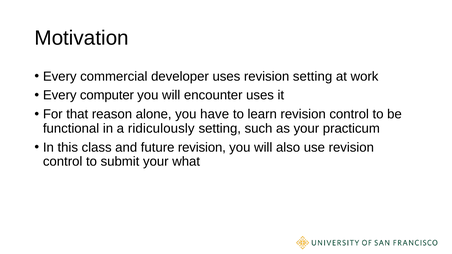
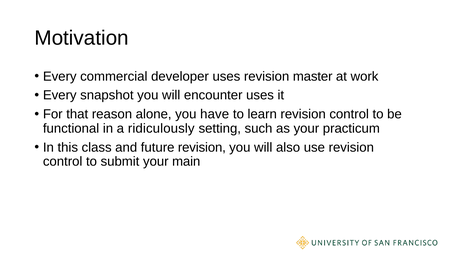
revision setting: setting -> master
computer: computer -> snapshot
what: what -> main
